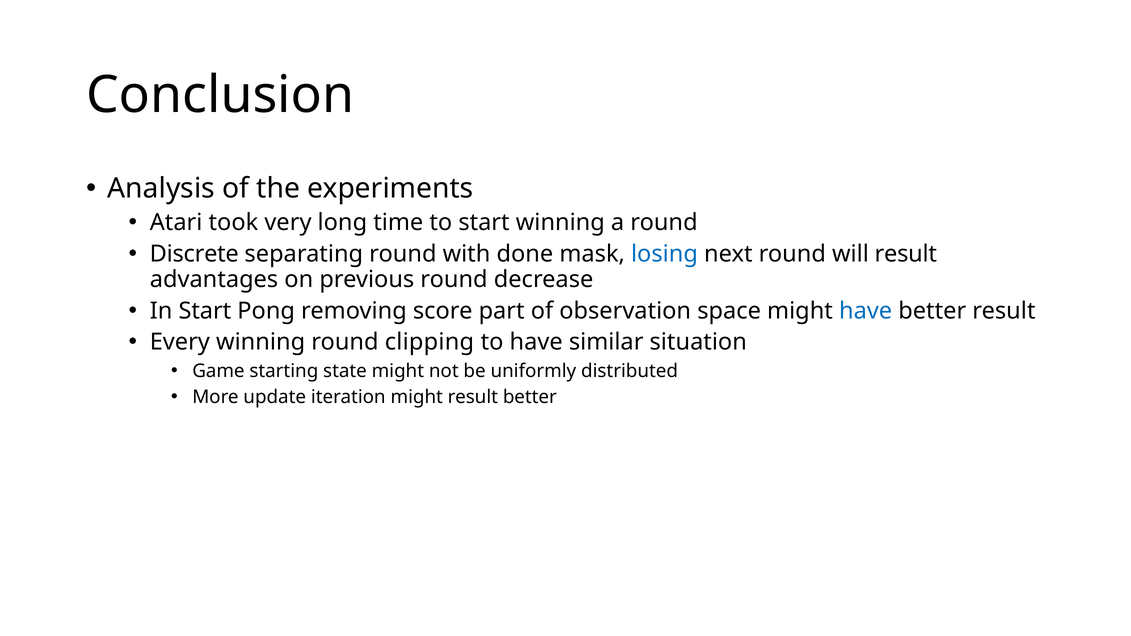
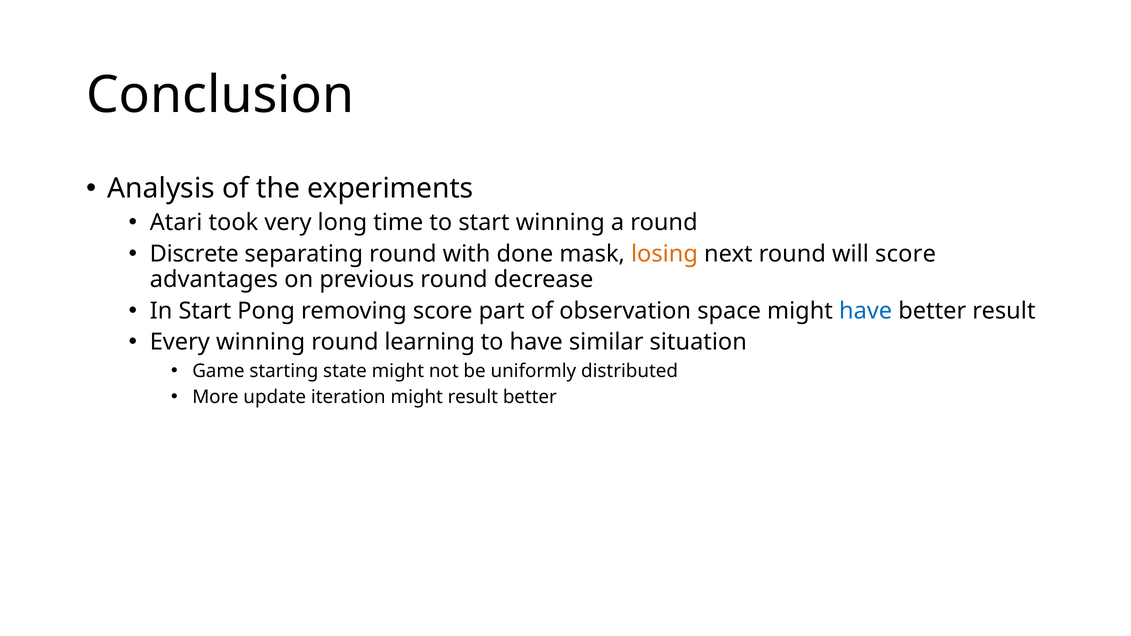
losing colour: blue -> orange
will result: result -> score
clipping: clipping -> learning
